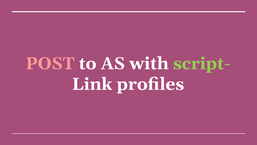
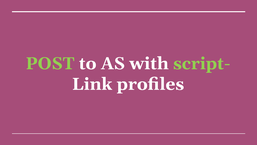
POST colour: pink -> light green
